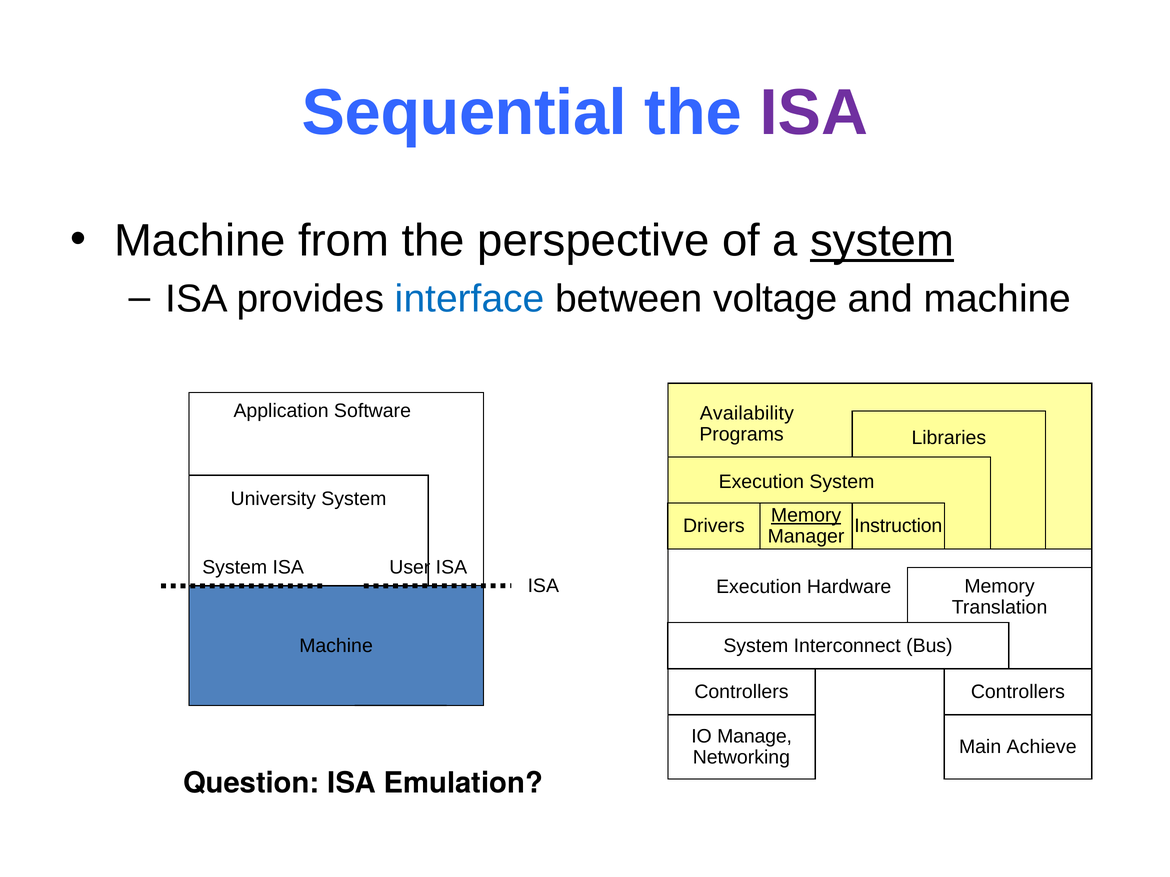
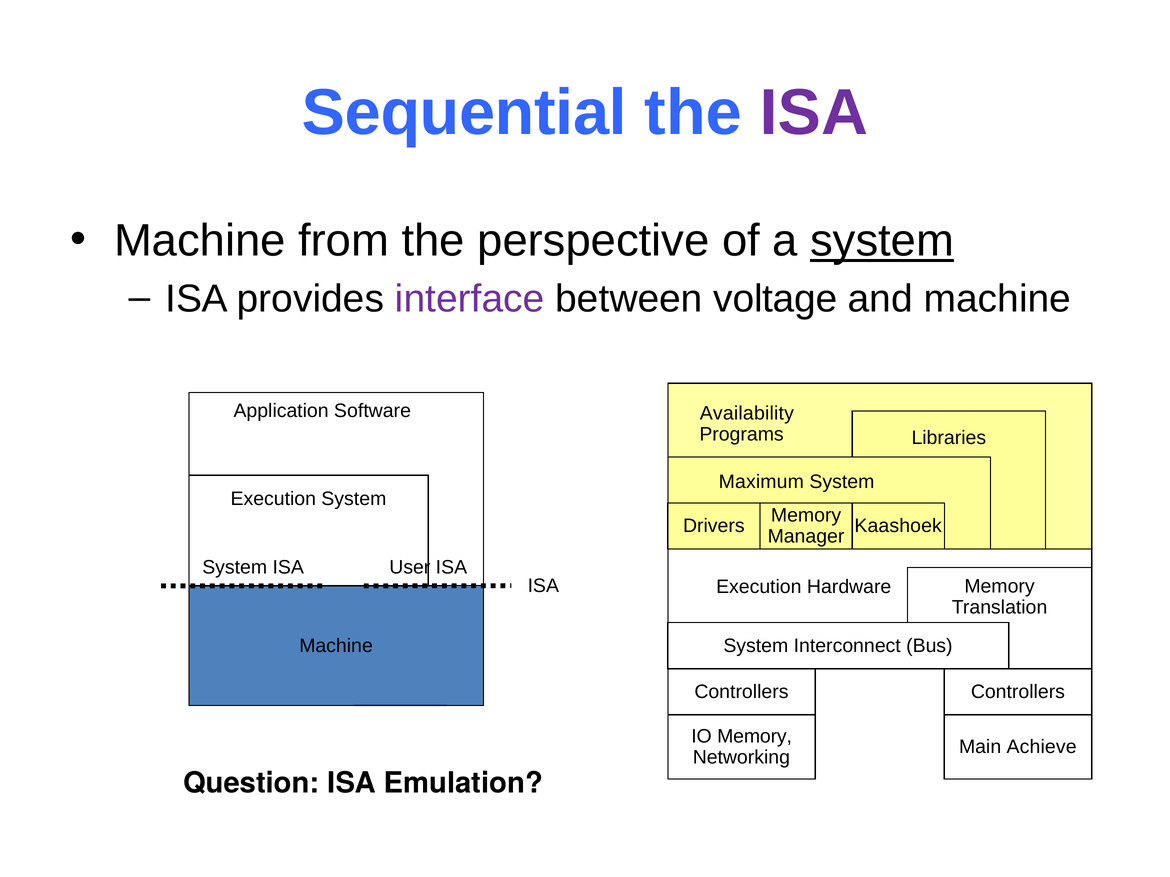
interface colour: blue -> purple
Execution at (761, 482): Execution -> Maximum
University at (273, 499): University -> Execution
Memory at (806, 516) underline: present -> none
Instruction: Instruction -> Kaashoek
IO Manage: Manage -> Memory
